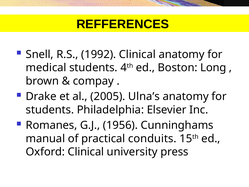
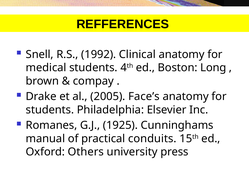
Ulna’s: Ulna’s -> Face’s
1956: 1956 -> 1925
Oxford Clinical: Clinical -> Others
